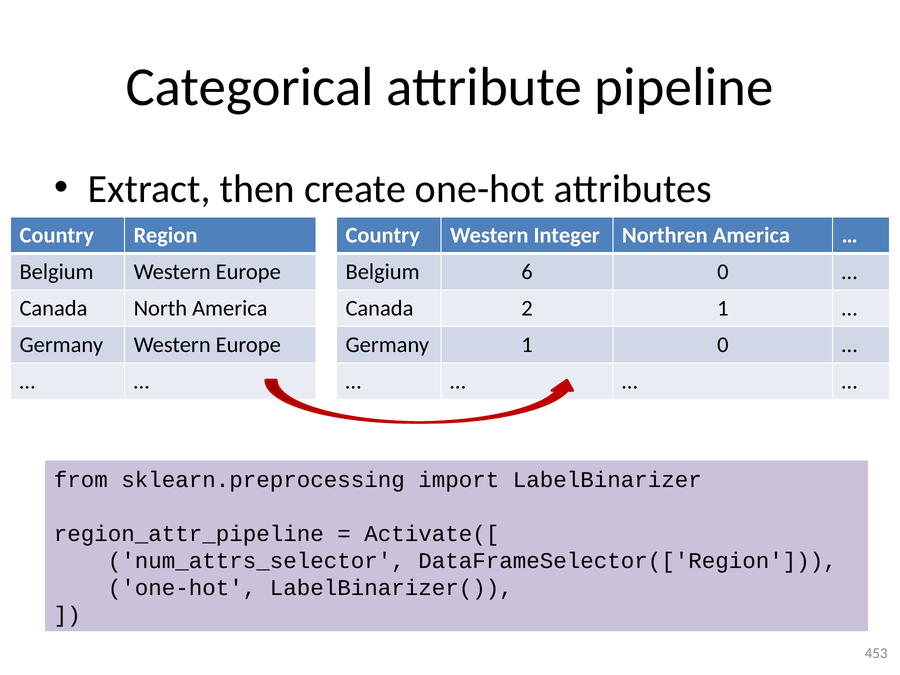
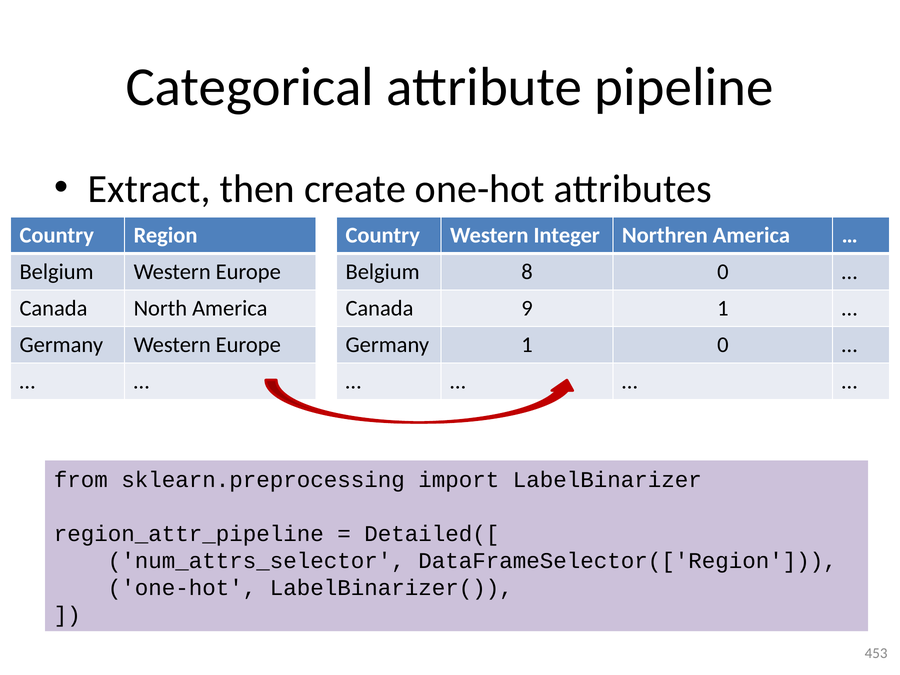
6: 6 -> 8
2: 2 -> 9
Activate([: Activate([ -> Detailed([
